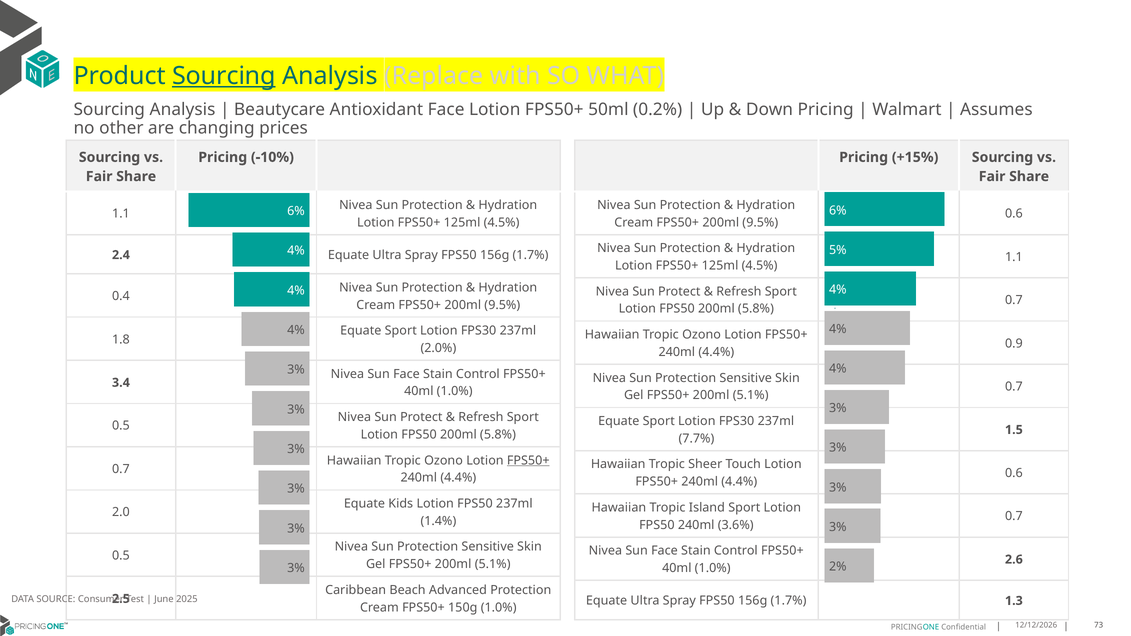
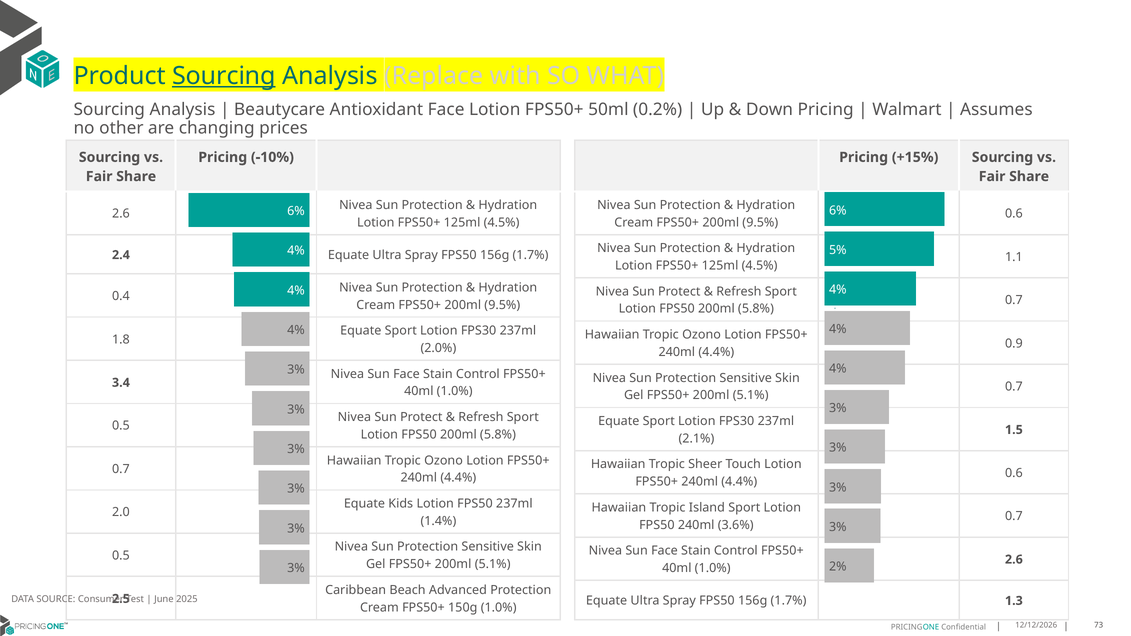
1.1 at (121, 214): 1.1 -> 2.6
7.7%: 7.7% -> 2.1%
FPS50+ at (528, 461) underline: present -> none
